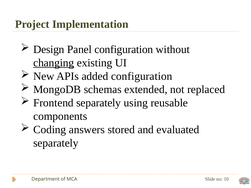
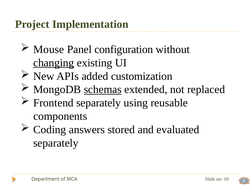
Design: Design -> Mouse
added configuration: configuration -> customization
schemas underline: none -> present
